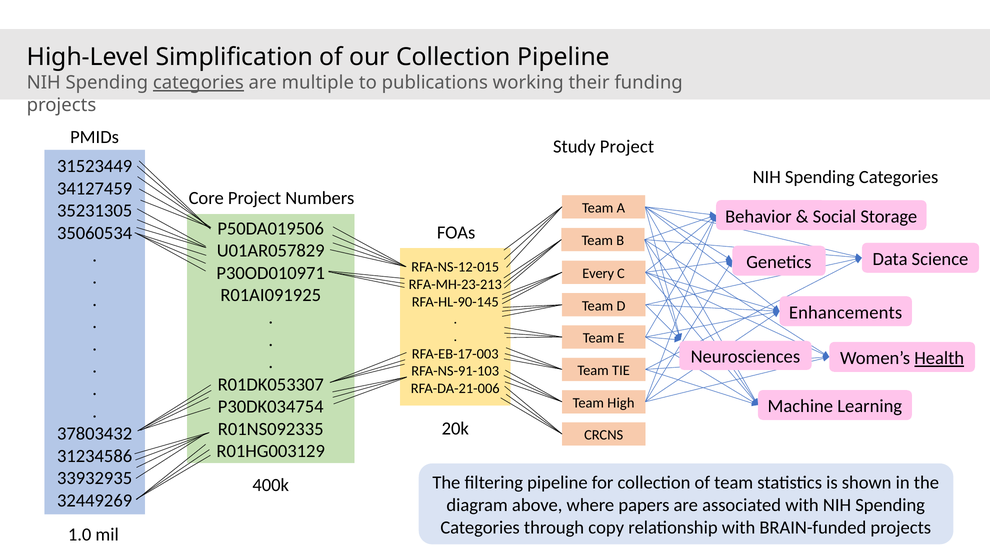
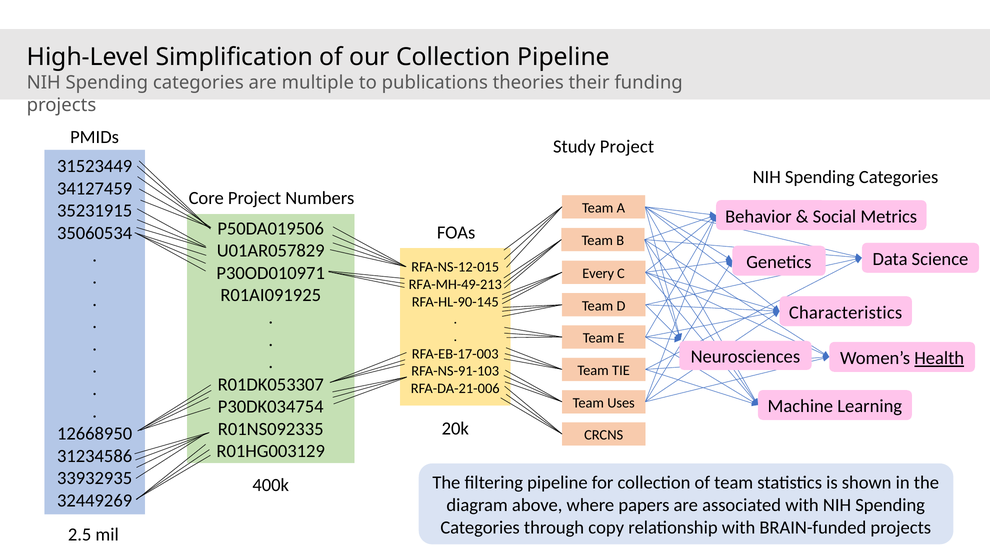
categories at (198, 83) underline: present -> none
working: working -> theories
35231305: 35231305 -> 35231915
Storage: Storage -> Metrics
RFA-MH-23-213: RFA-MH-23-213 -> RFA-MH-49-213
Enhancements: Enhancements -> Characteristics
High: High -> Uses
37803432: 37803432 -> 12668950
1.0: 1.0 -> 2.5
